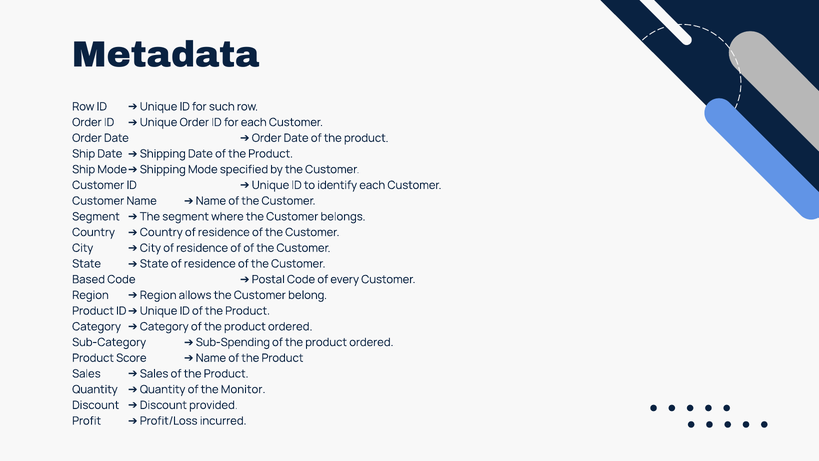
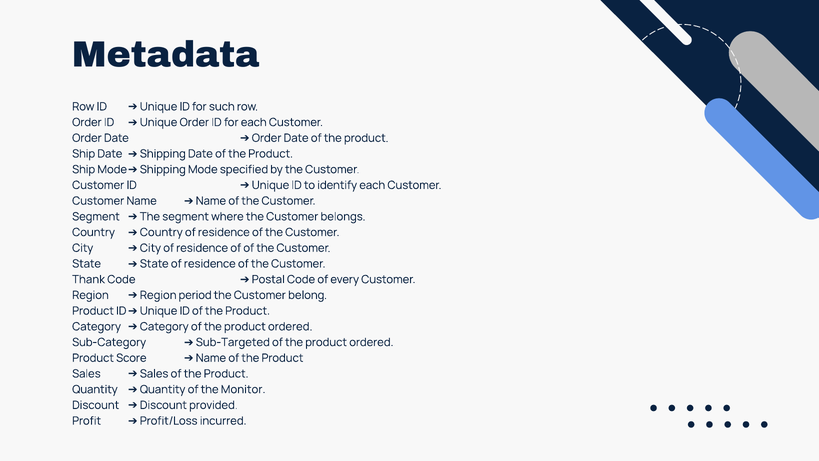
Based: Based -> Thank
allows: allows -> period
Sub-Spending: Sub-Spending -> Sub-Targeted
